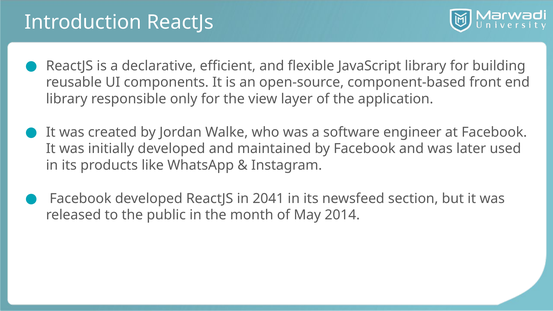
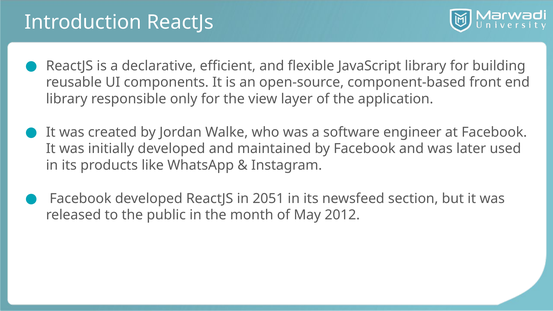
2041: 2041 -> 2051
2014: 2014 -> 2012
